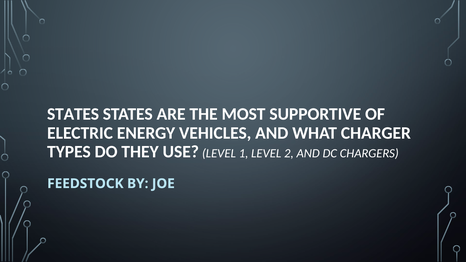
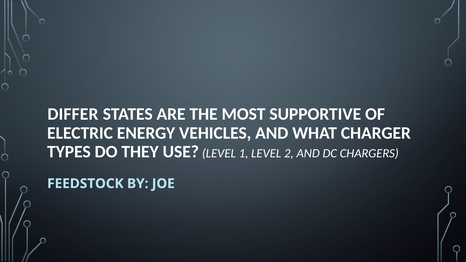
STATES at (73, 114): STATES -> DIFFER
